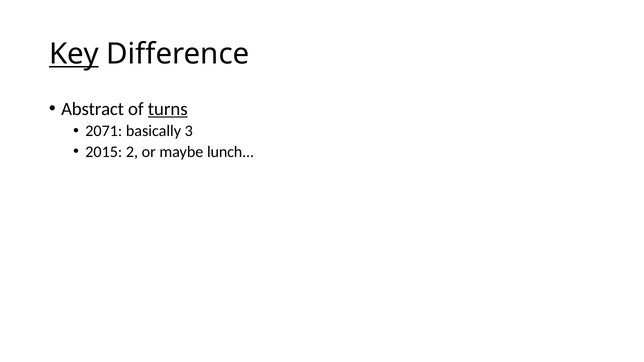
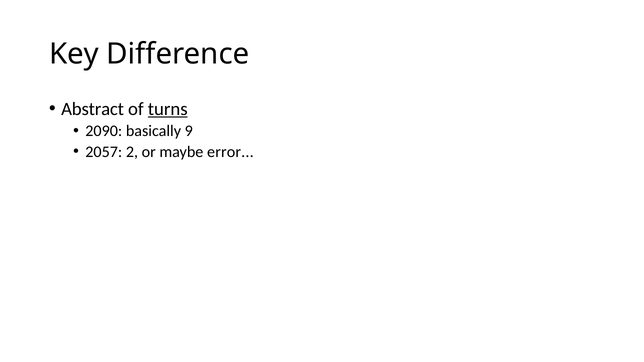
Key underline: present -> none
2071: 2071 -> 2090
3: 3 -> 9
2015: 2015 -> 2057
lunch: lunch -> error
